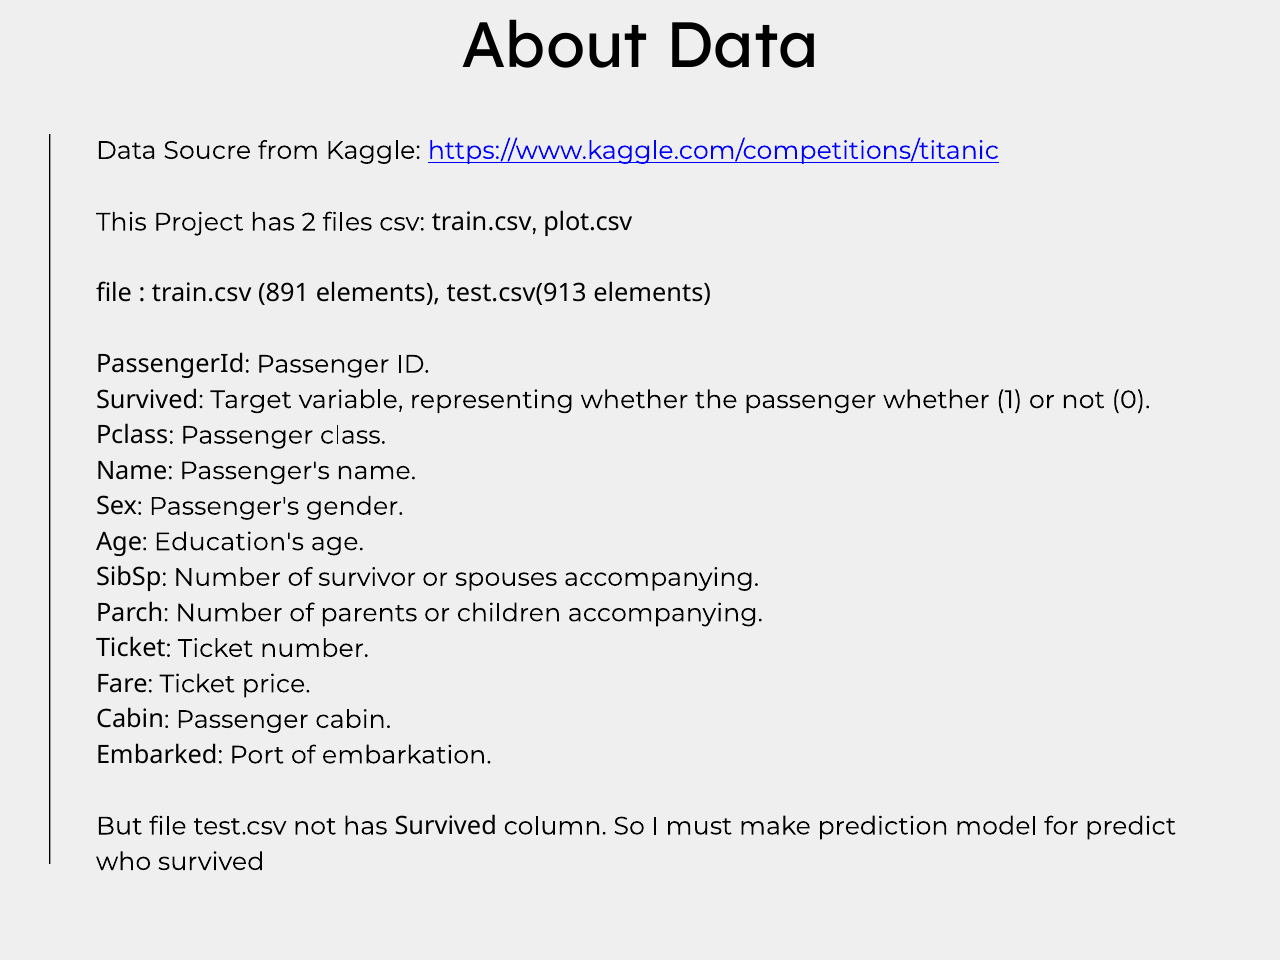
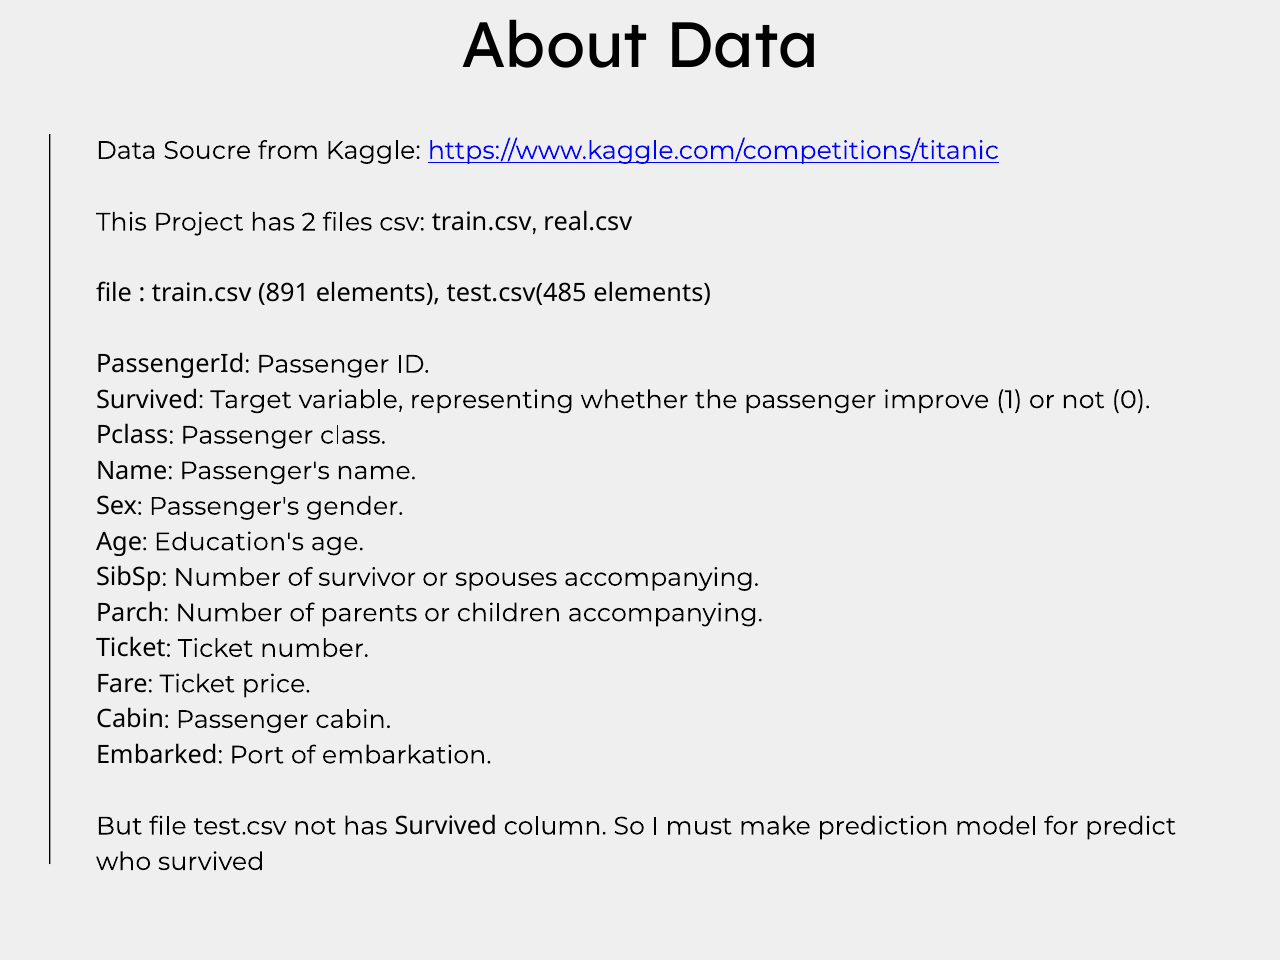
plot.csv: plot.csv -> real.csv
test.csv(913: test.csv(913 -> test.csv(485
passenger whether: whether -> improve
